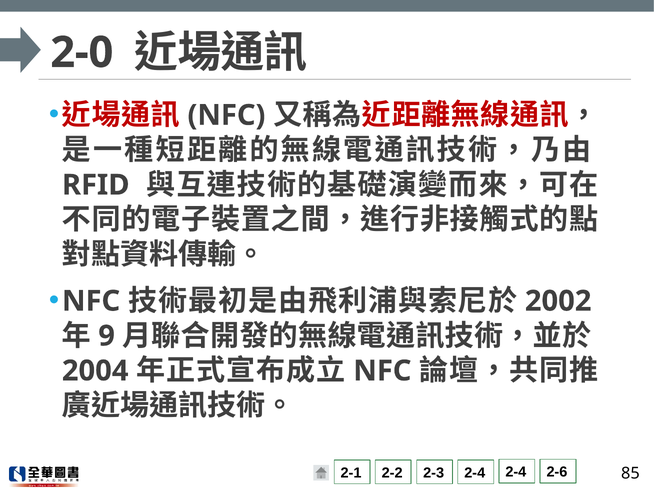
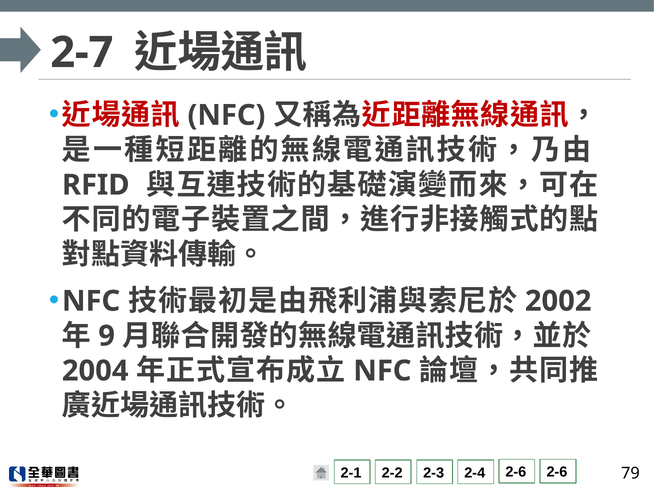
2-0: 2-0 -> 2-7
2-4 at (516, 473): 2-4 -> 2-6
85: 85 -> 79
